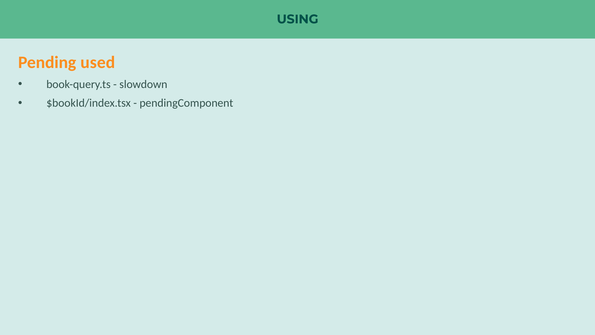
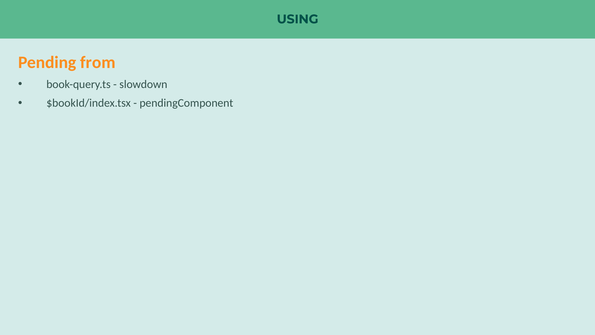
used: used -> from
